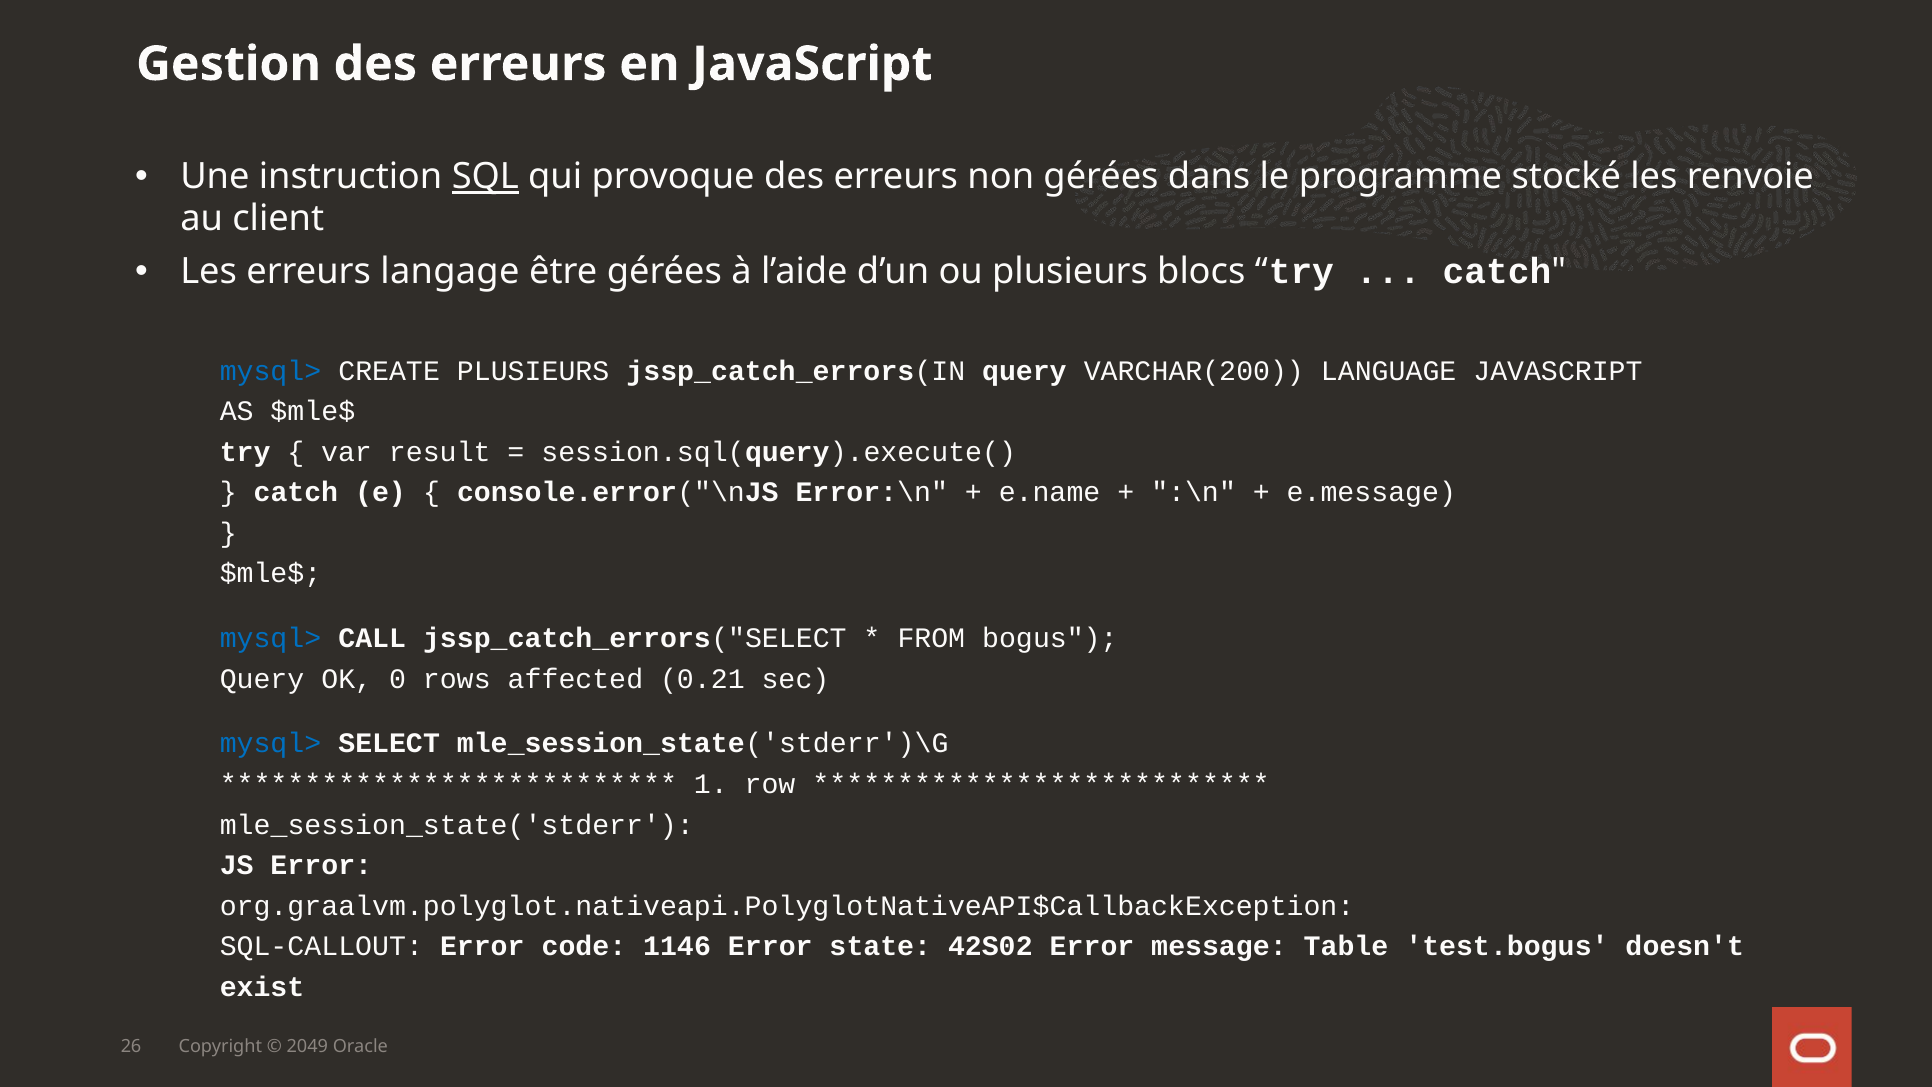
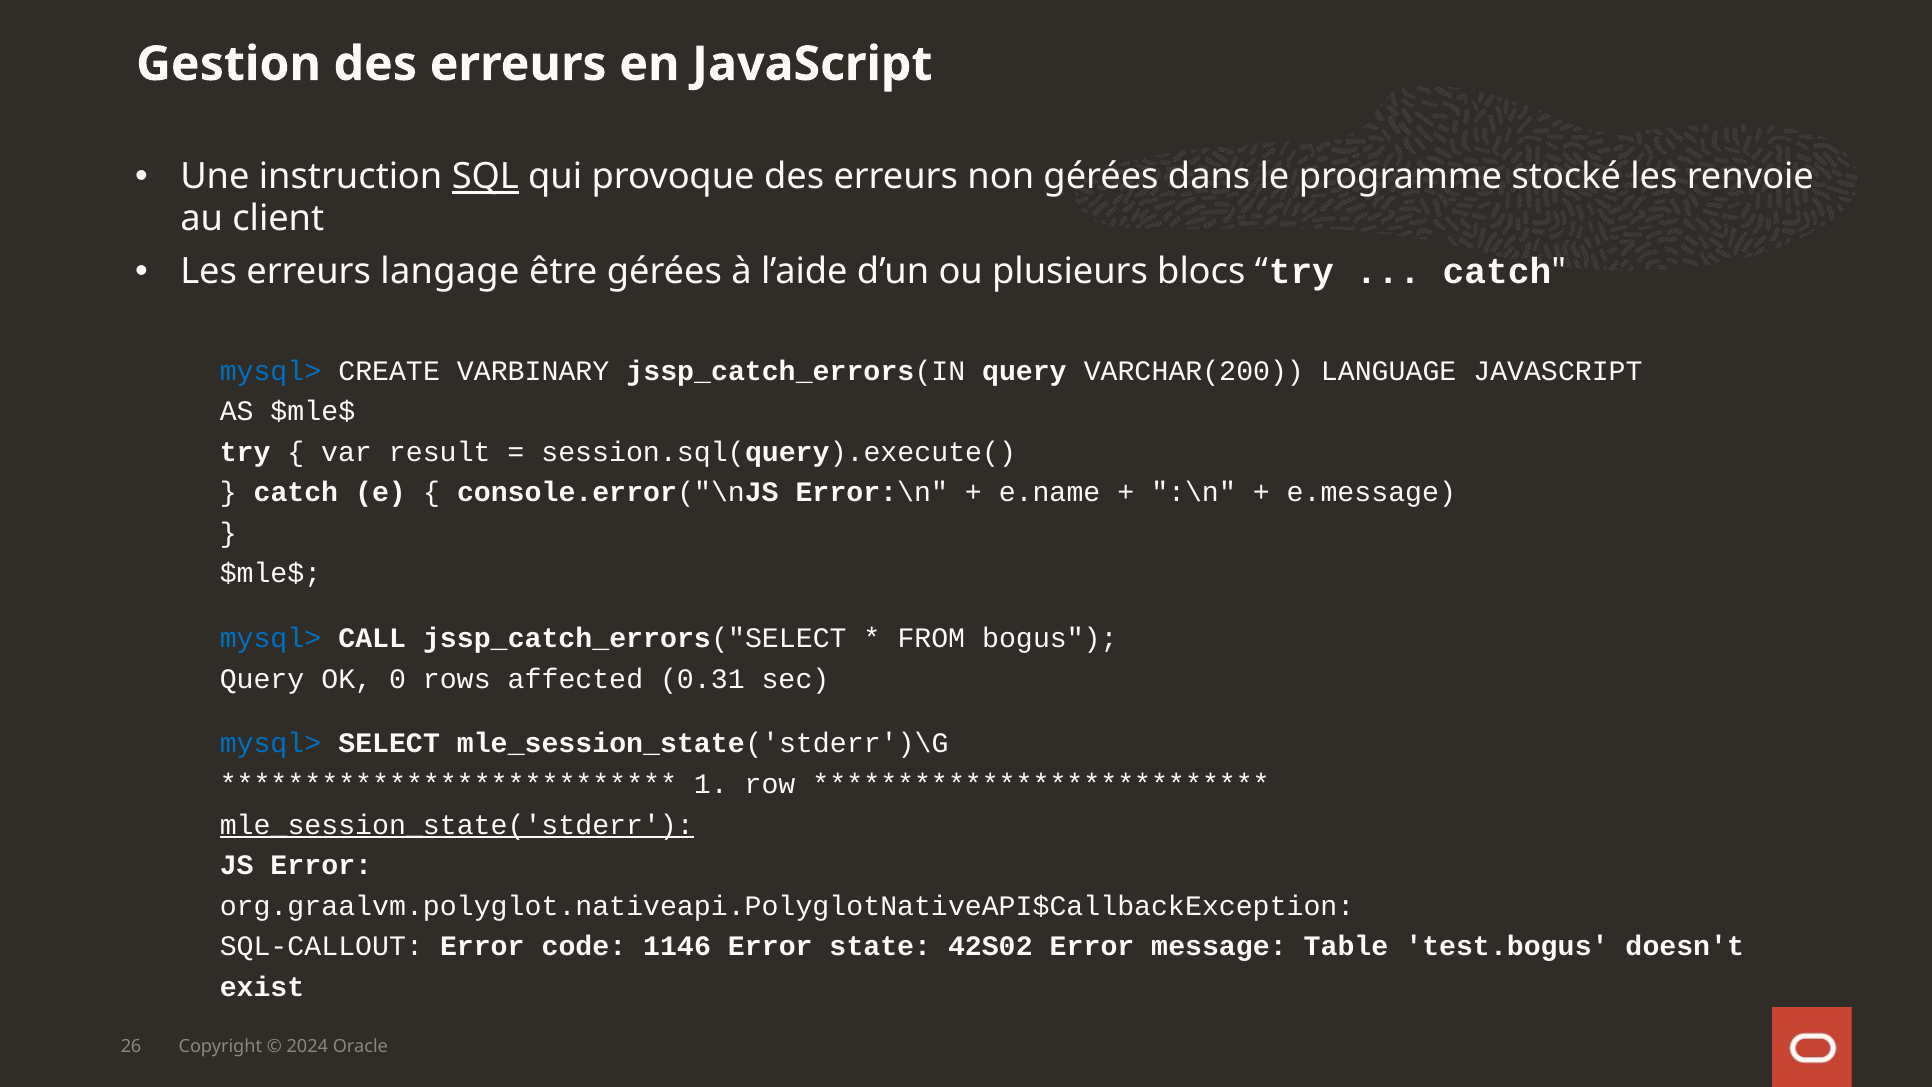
CREATE PLUSIEURS: PLUSIEURS -> VARBINARY
0.21: 0.21 -> 0.31
mle_session_state('stderr underline: none -> present
2049: 2049 -> 2024
